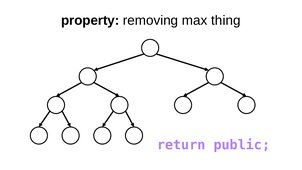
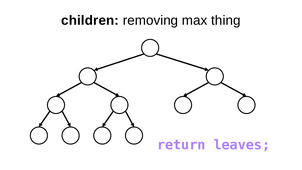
property: property -> children
public: public -> leaves
